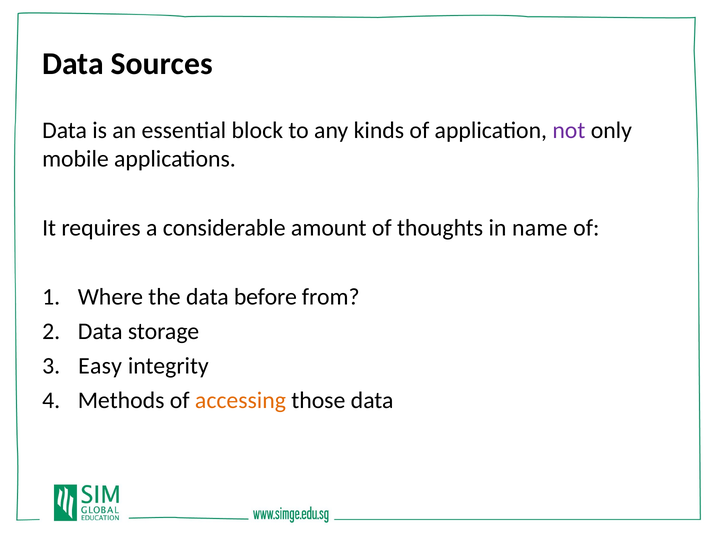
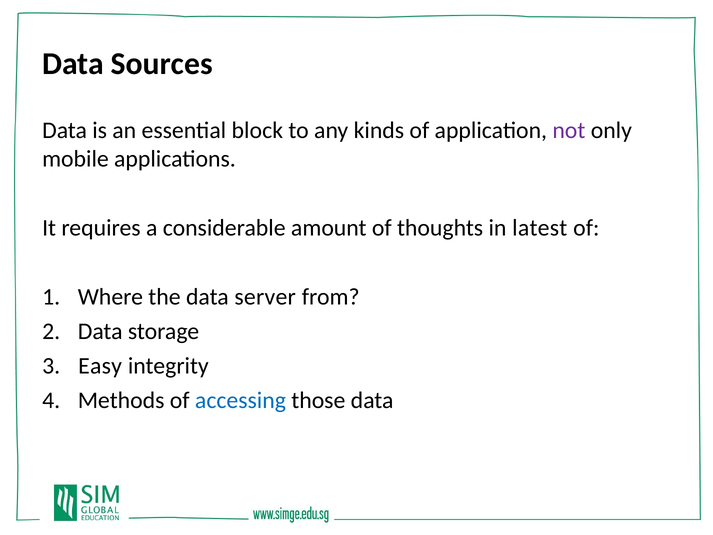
name: name -> latest
before: before -> server
accessing colour: orange -> blue
